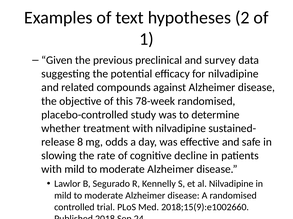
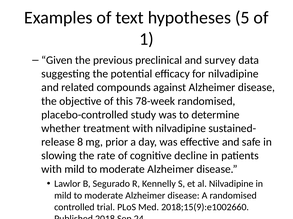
2: 2 -> 5
odds: odds -> prior
